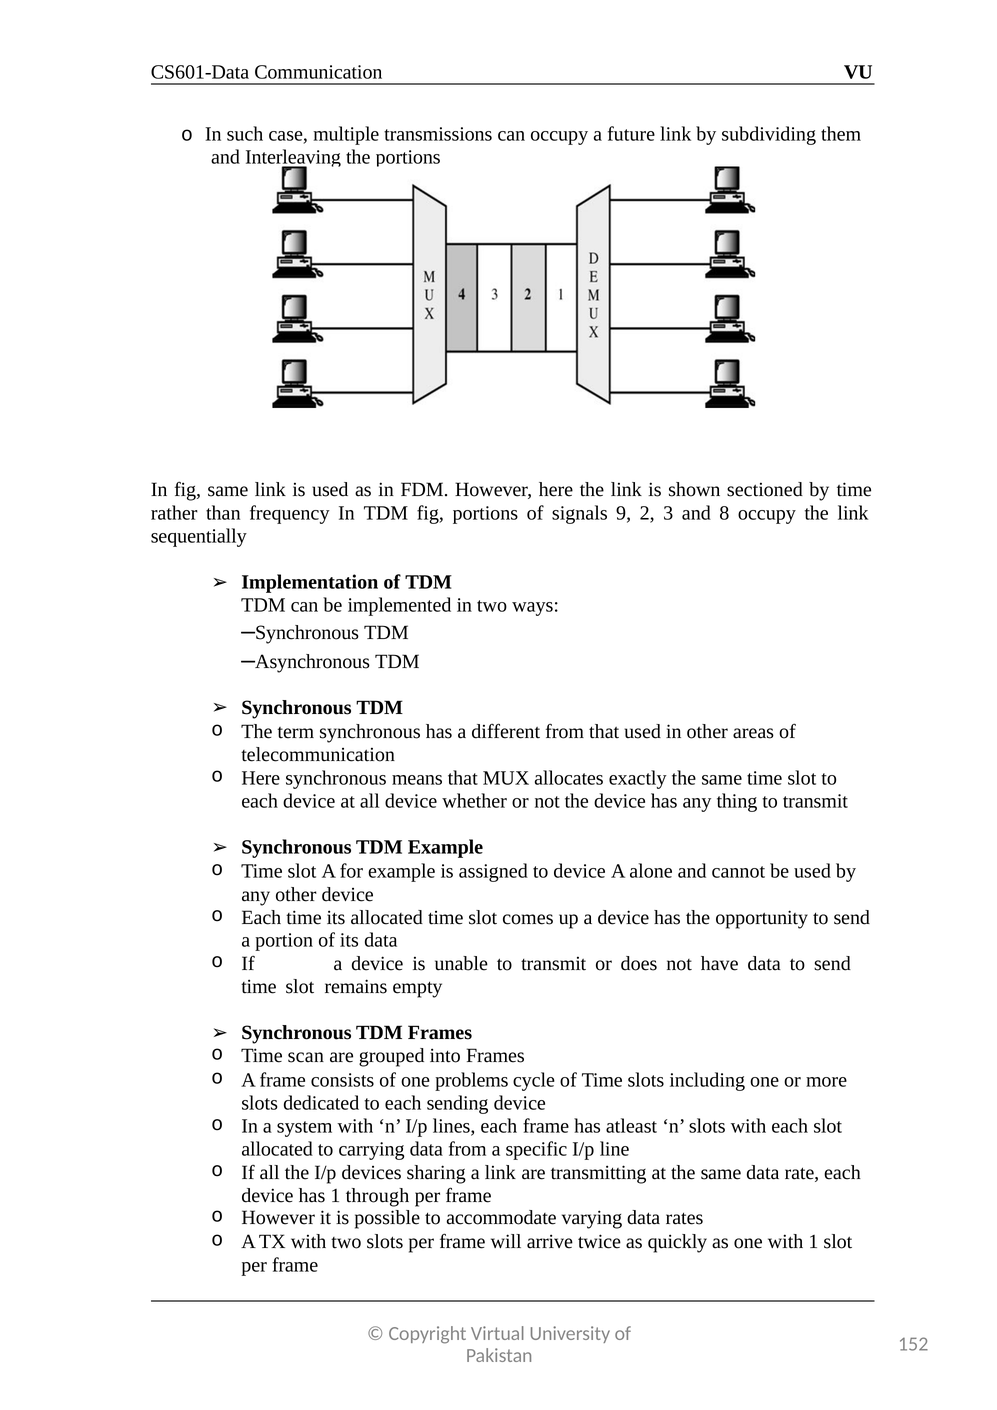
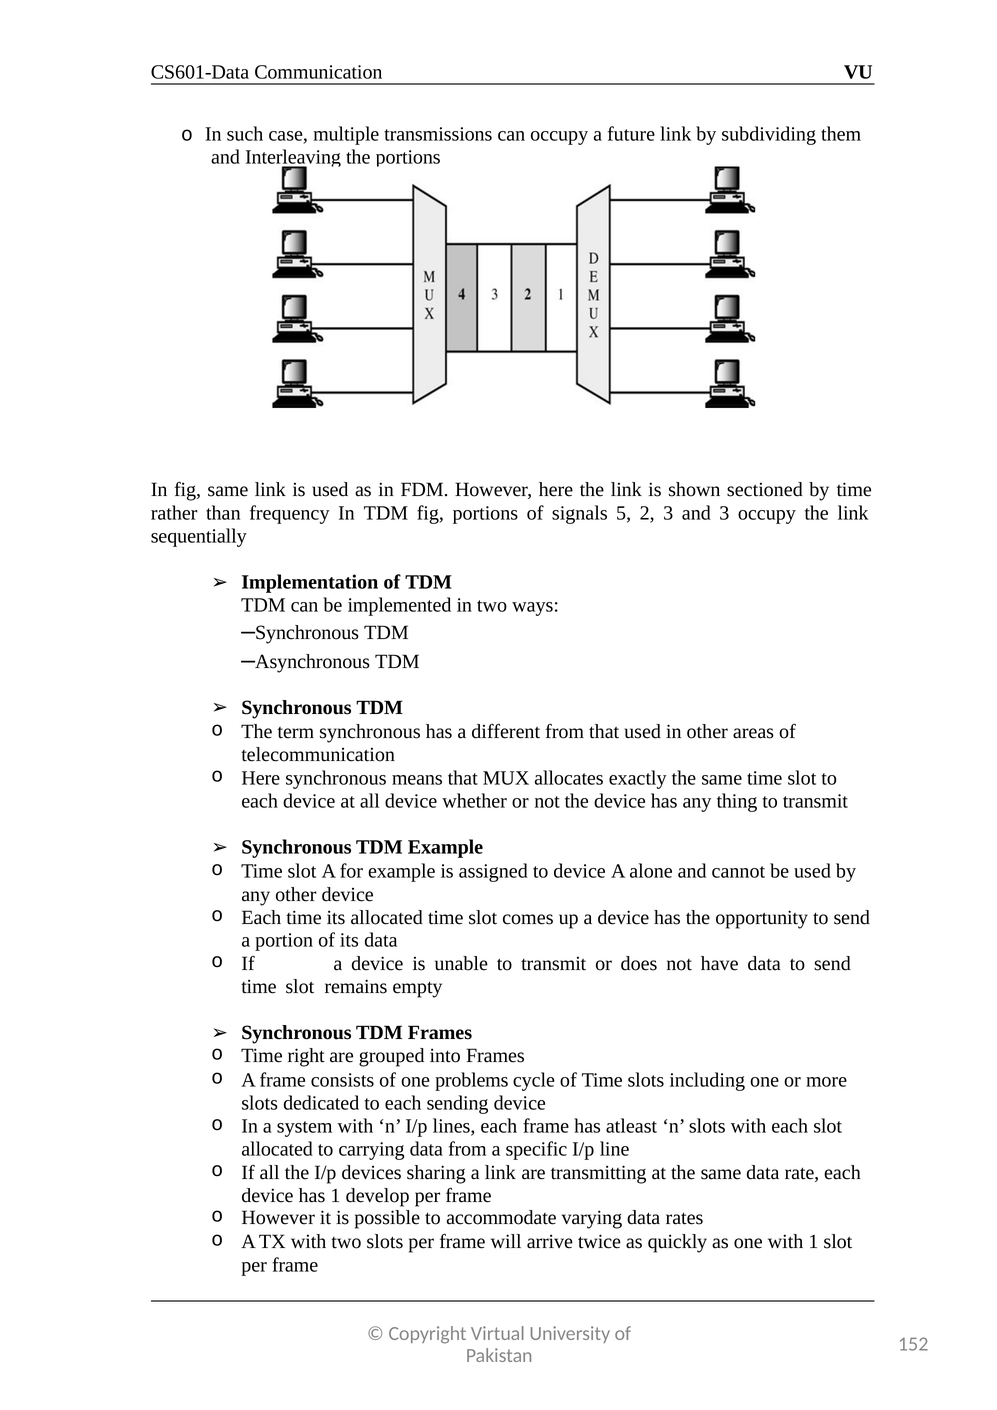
9: 9 -> 5
and 8: 8 -> 3
scan: scan -> right
through: through -> develop
